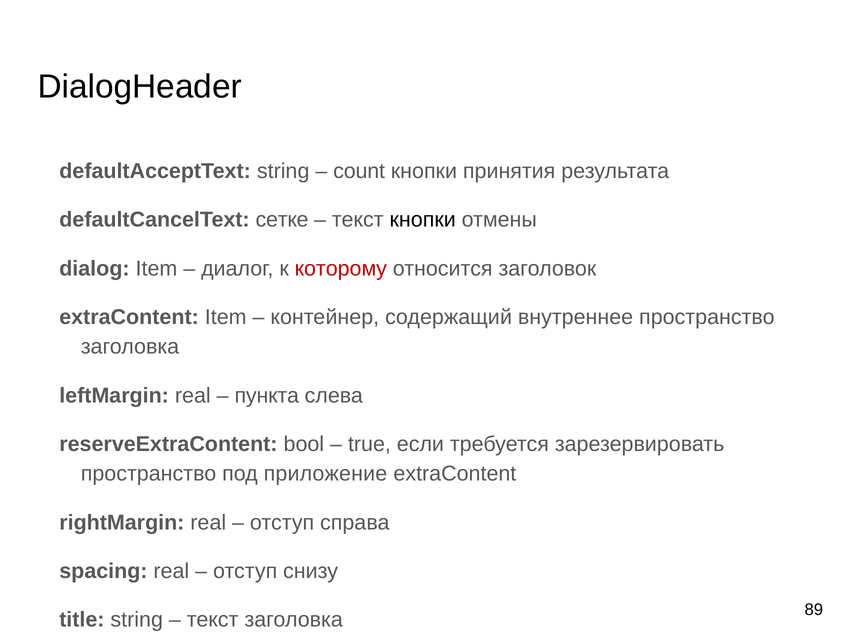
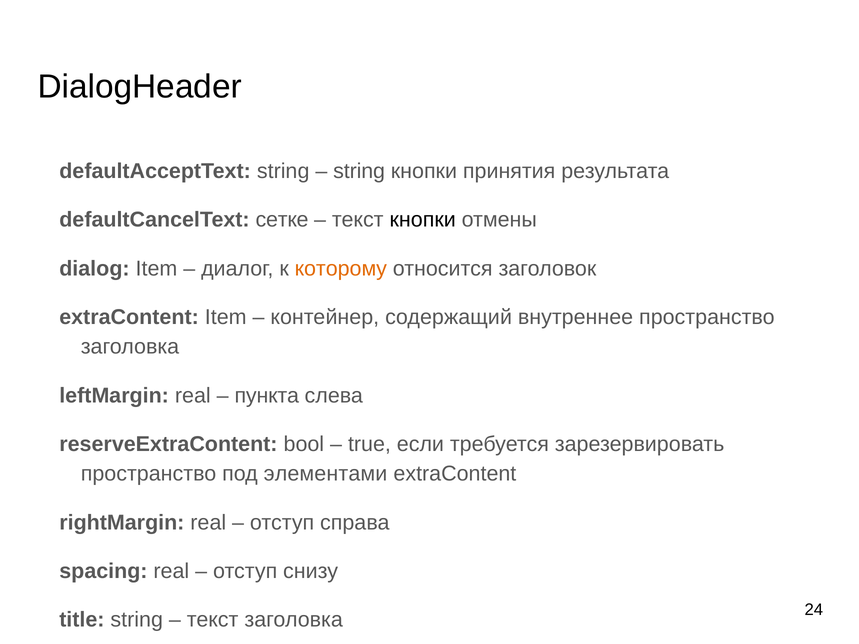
count at (359, 171): count -> string
которому colour: red -> orange
приложение: приложение -> элементами
89: 89 -> 24
